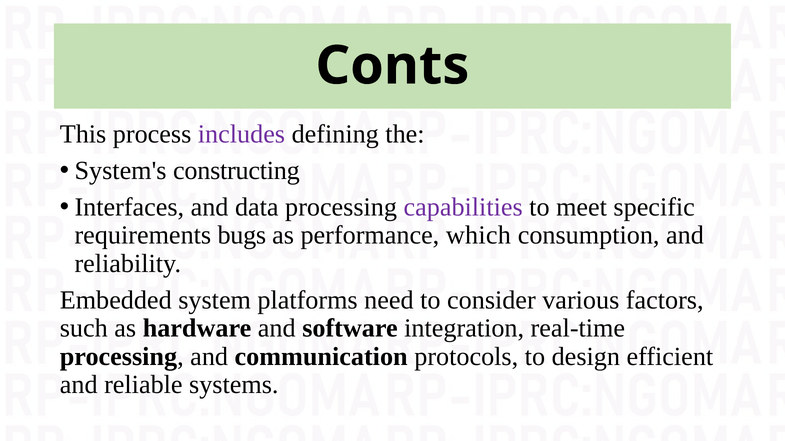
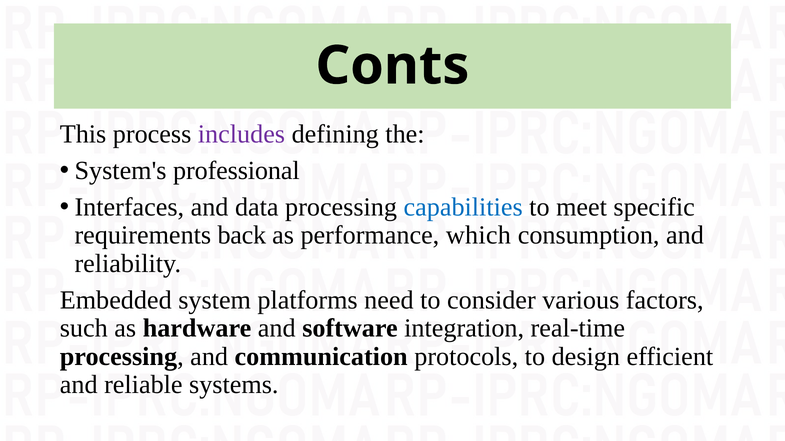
constructing: constructing -> professional
capabilities colour: purple -> blue
bugs: bugs -> back
